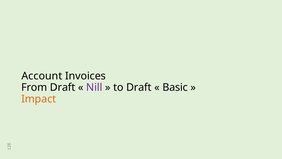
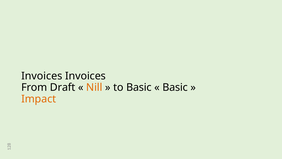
Account at (42, 76): Account -> Invoices
Nill colour: purple -> orange
to Draft: Draft -> Basic
